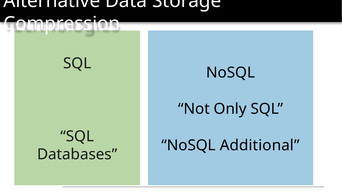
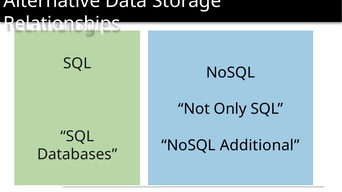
Compression: Compression -> Relationships
